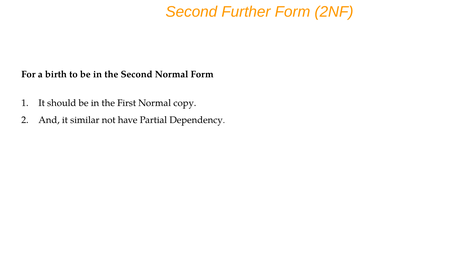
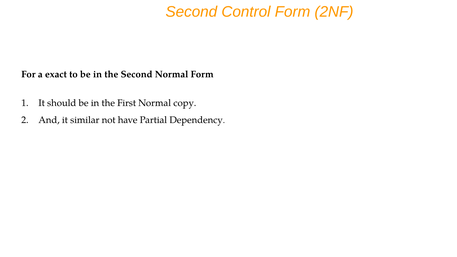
Further: Further -> Control
birth: birth -> exact
